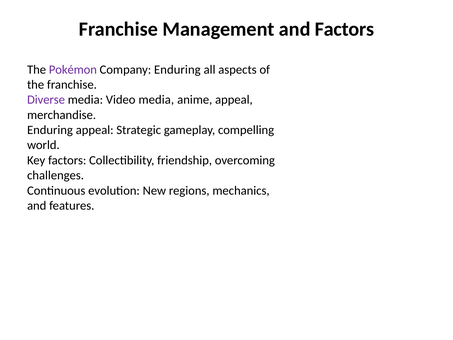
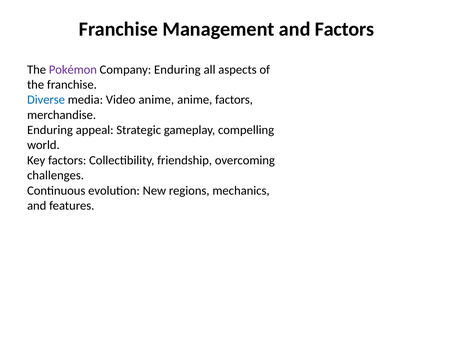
Diverse colour: purple -> blue
Video media: media -> anime
anime appeal: appeal -> factors
